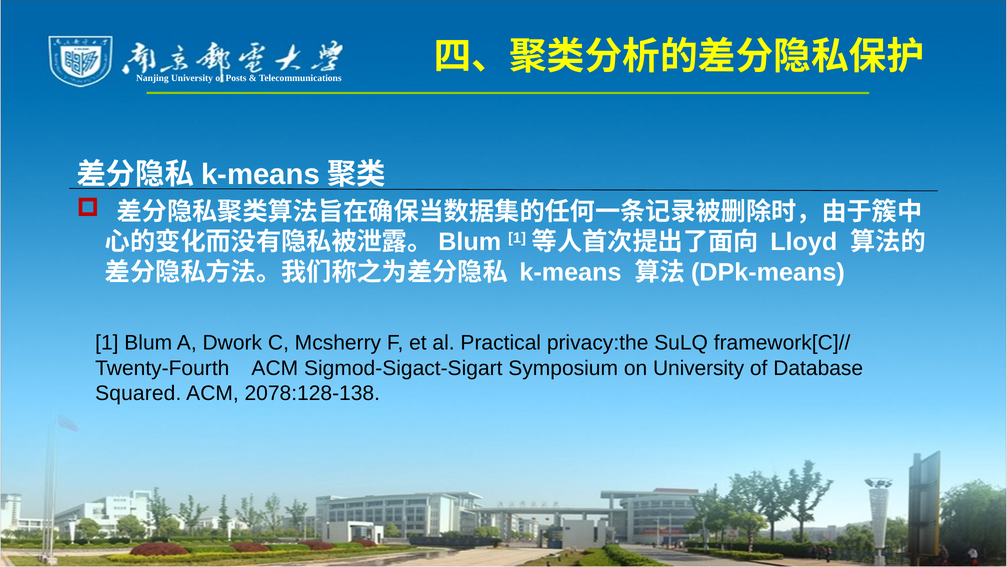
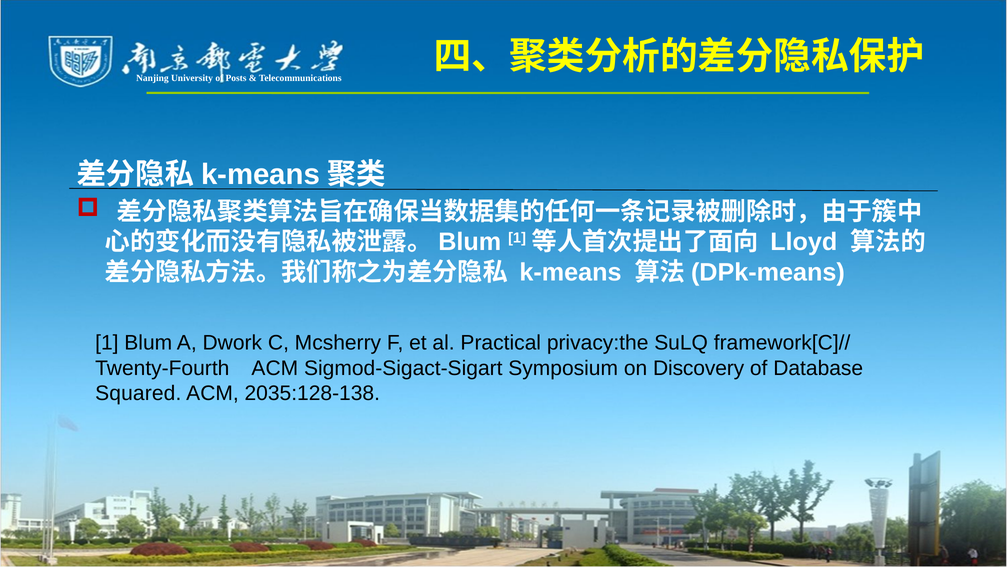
on University: University -> Discovery
2078:128-138: 2078:128-138 -> 2035:128-138
